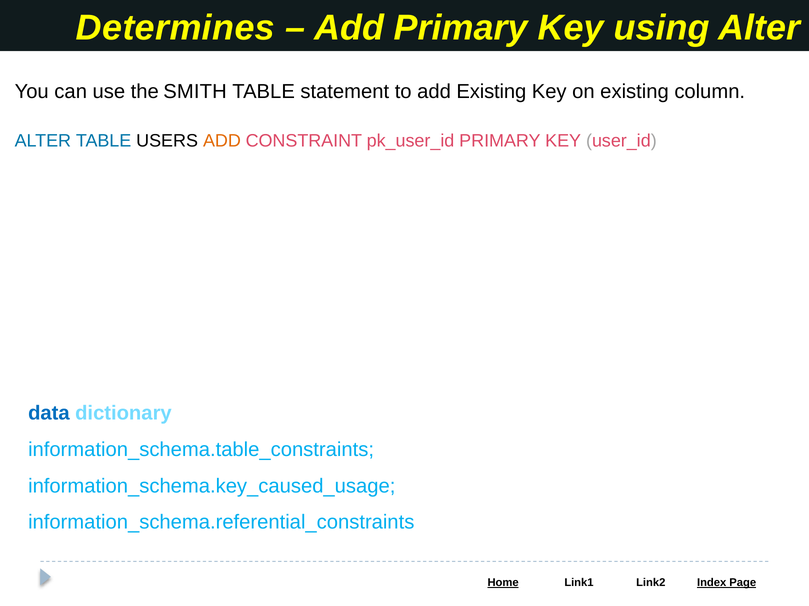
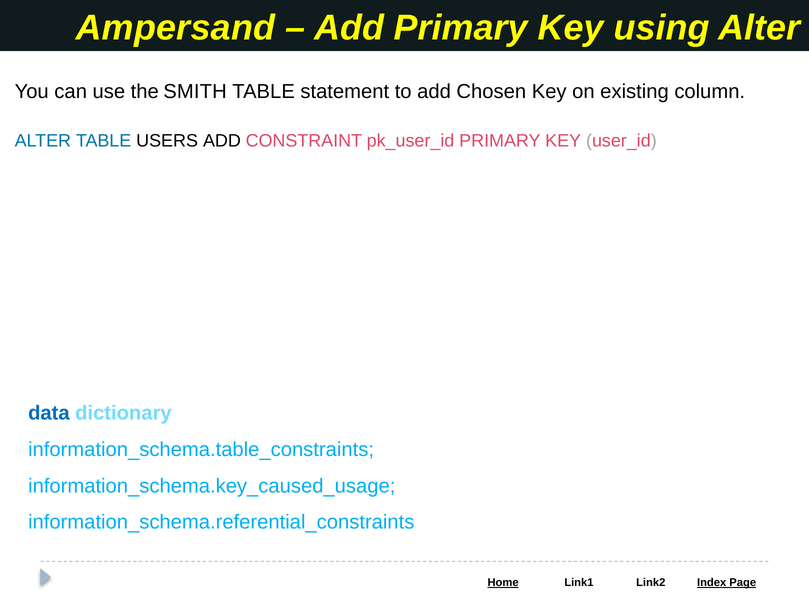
Determines: Determines -> Ampersand
add Existing: Existing -> Chosen
ADD at (222, 141) colour: orange -> black
